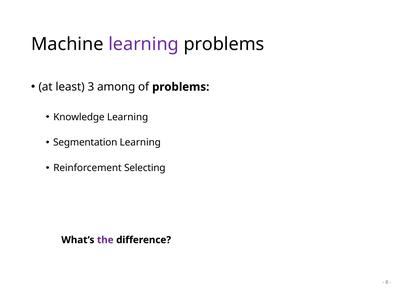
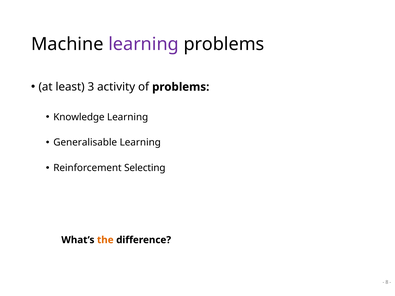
among: among -> activity
Segmentation: Segmentation -> Generalisable
the colour: purple -> orange
